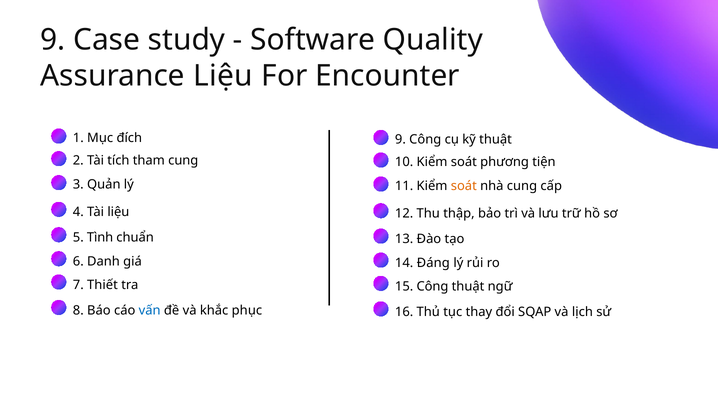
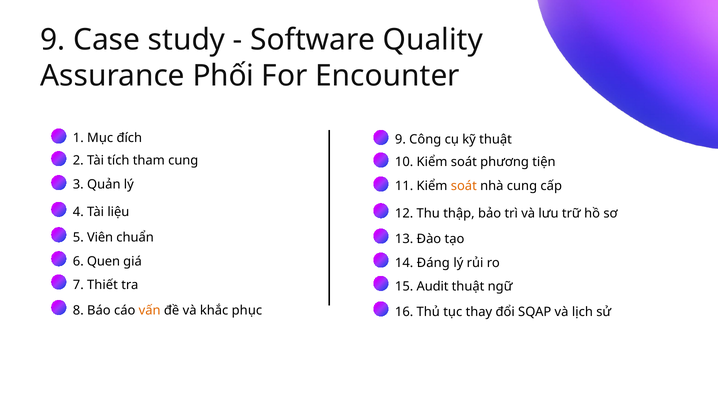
Assurance Liệu: Liệu -> Phối
Tình: Tình -> Viên
Danh: Danh -> Quen
15 Công: Công -> Audit
vấn colour: blue -> orange
